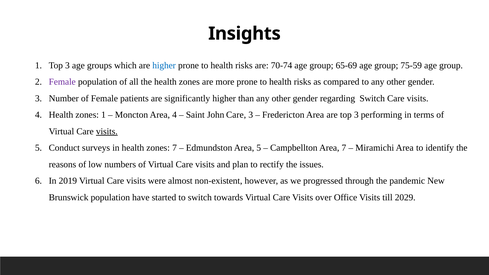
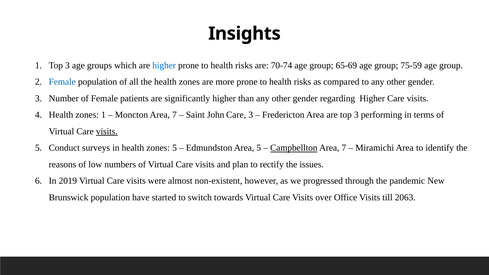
Female at (62, 82) colour: purple -> blue
regarding Switch: Switch -> Higher
Moncton Area 4: 4 -> 7
zones 7: 7 -> 5
Campbellton underline: none -> present
2029: 2029 -> 2063
